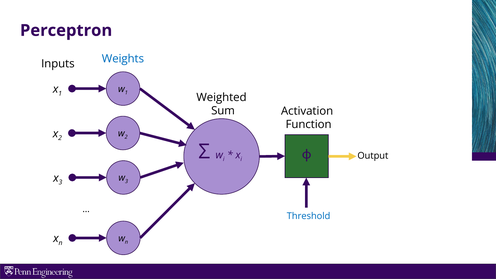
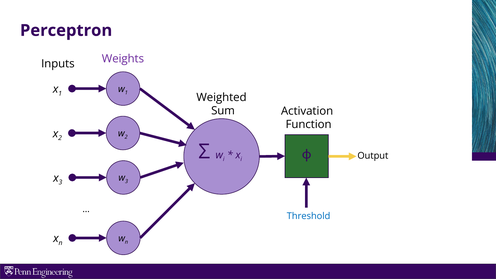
Weights colour: blue -> purple
